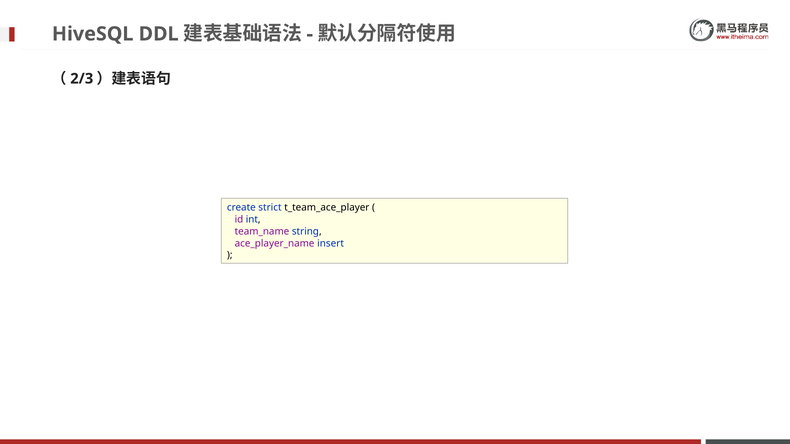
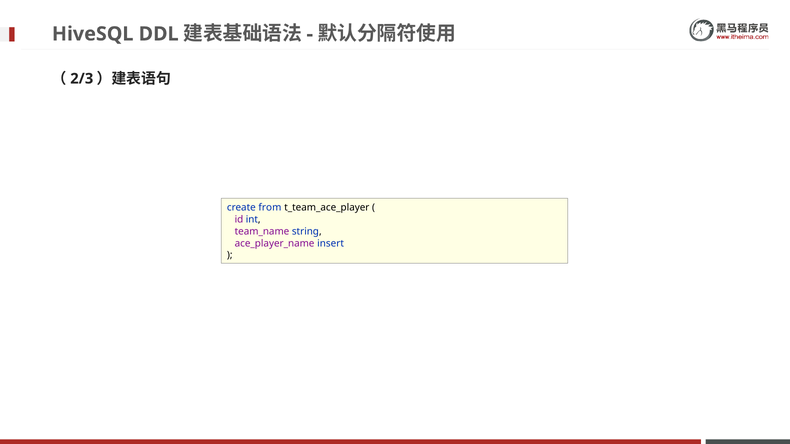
strict: strict -> from
